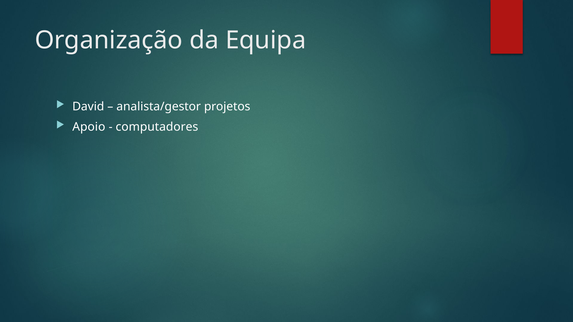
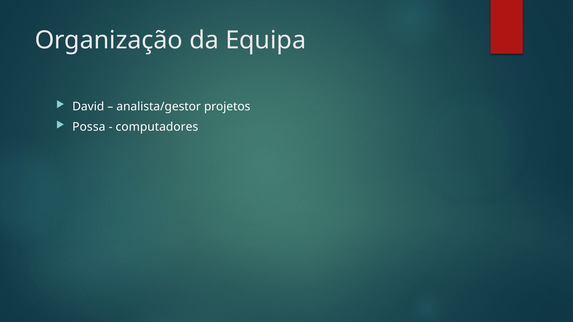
Apoio: Apoio -> Possa
